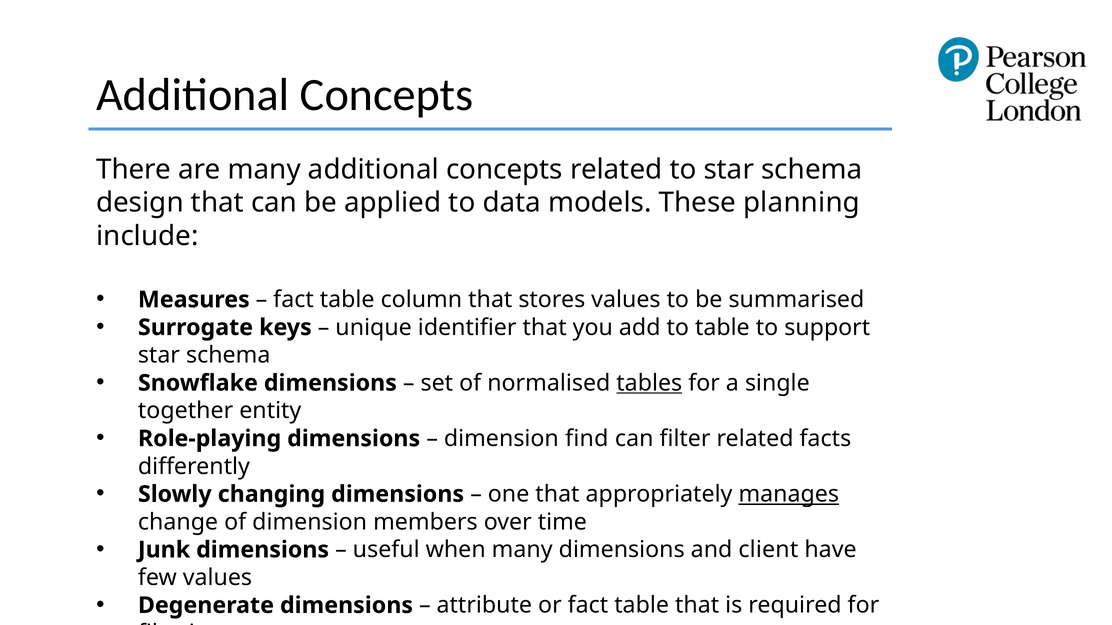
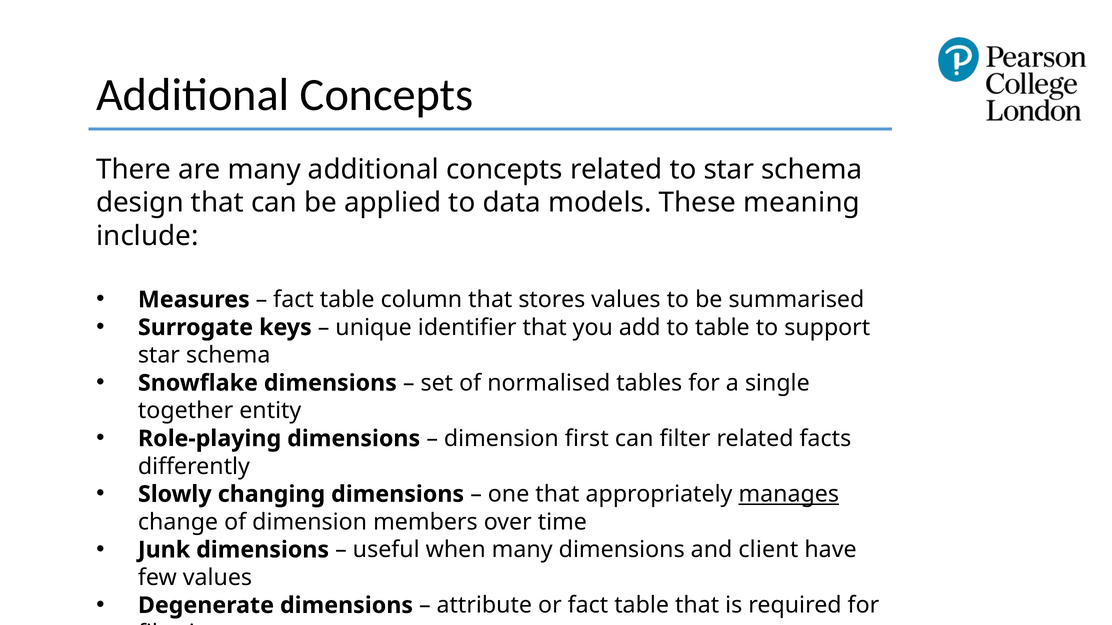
planning: planning -> meaning
tables at (649, 383) underline: present -> none
find: find -> first
